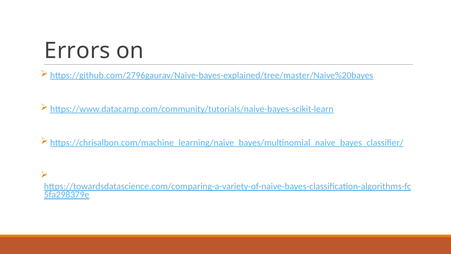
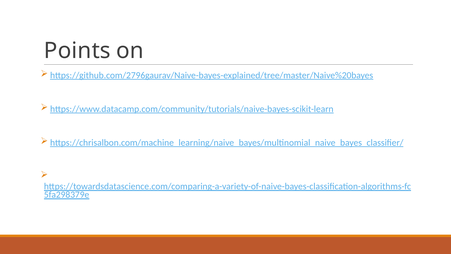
Errors: Errors -> Points
